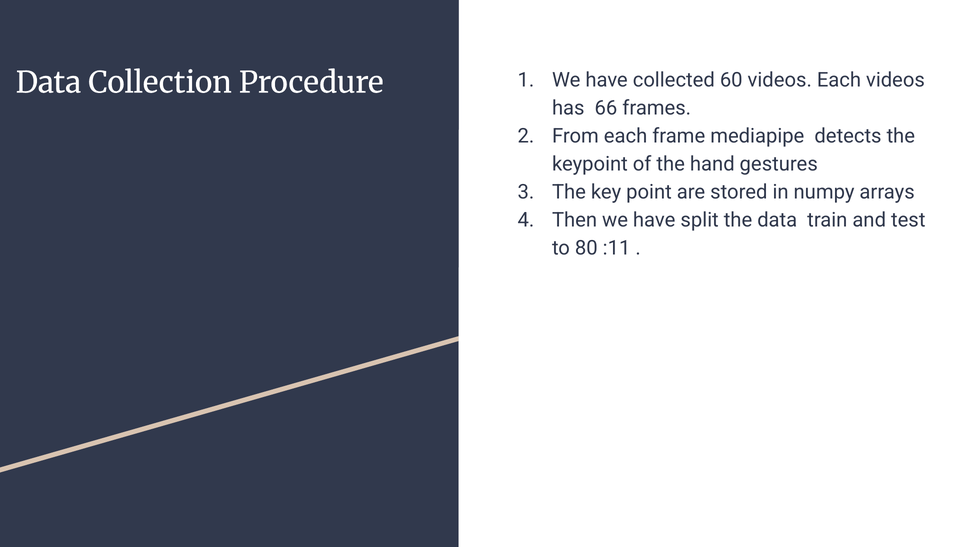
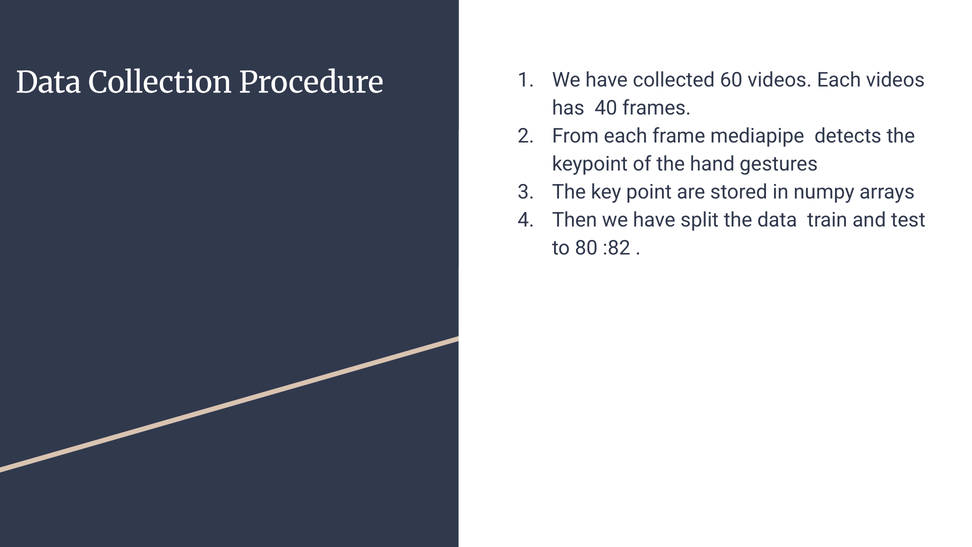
66: 66 -> 40
:11: :11 -> :82
